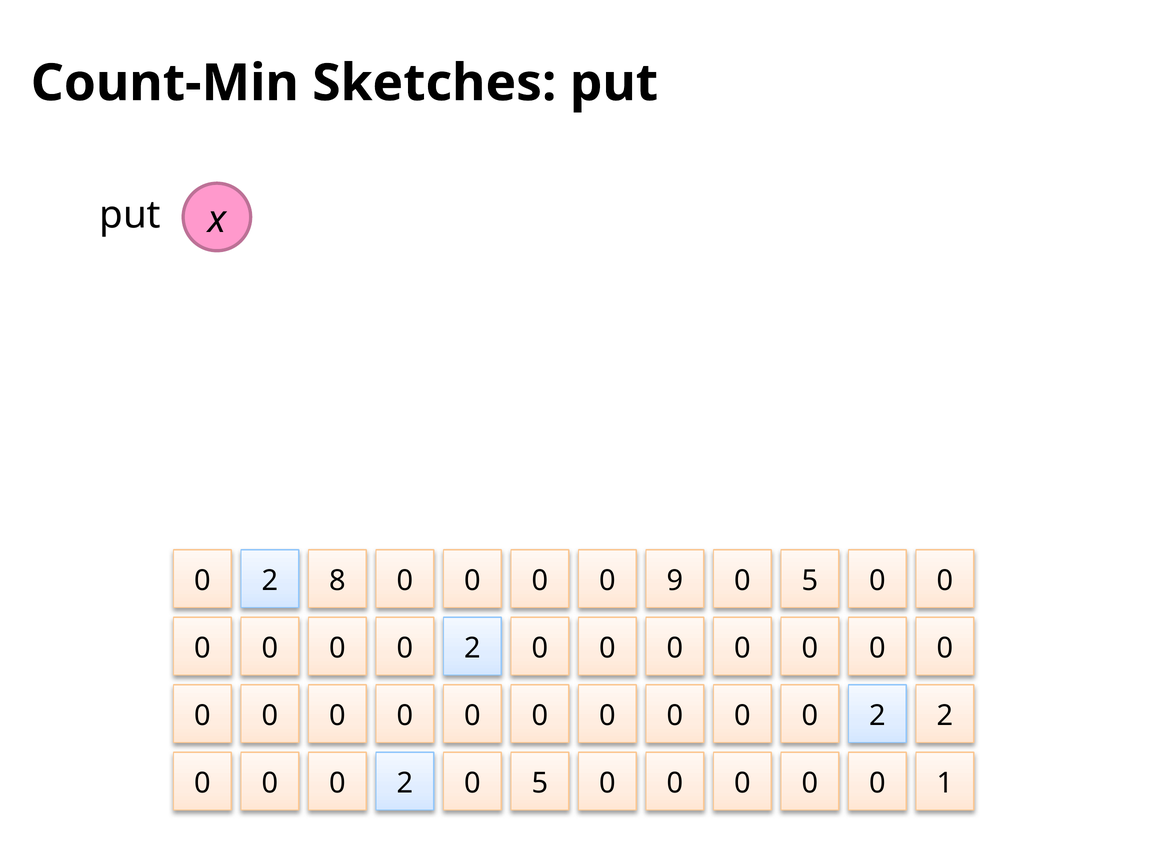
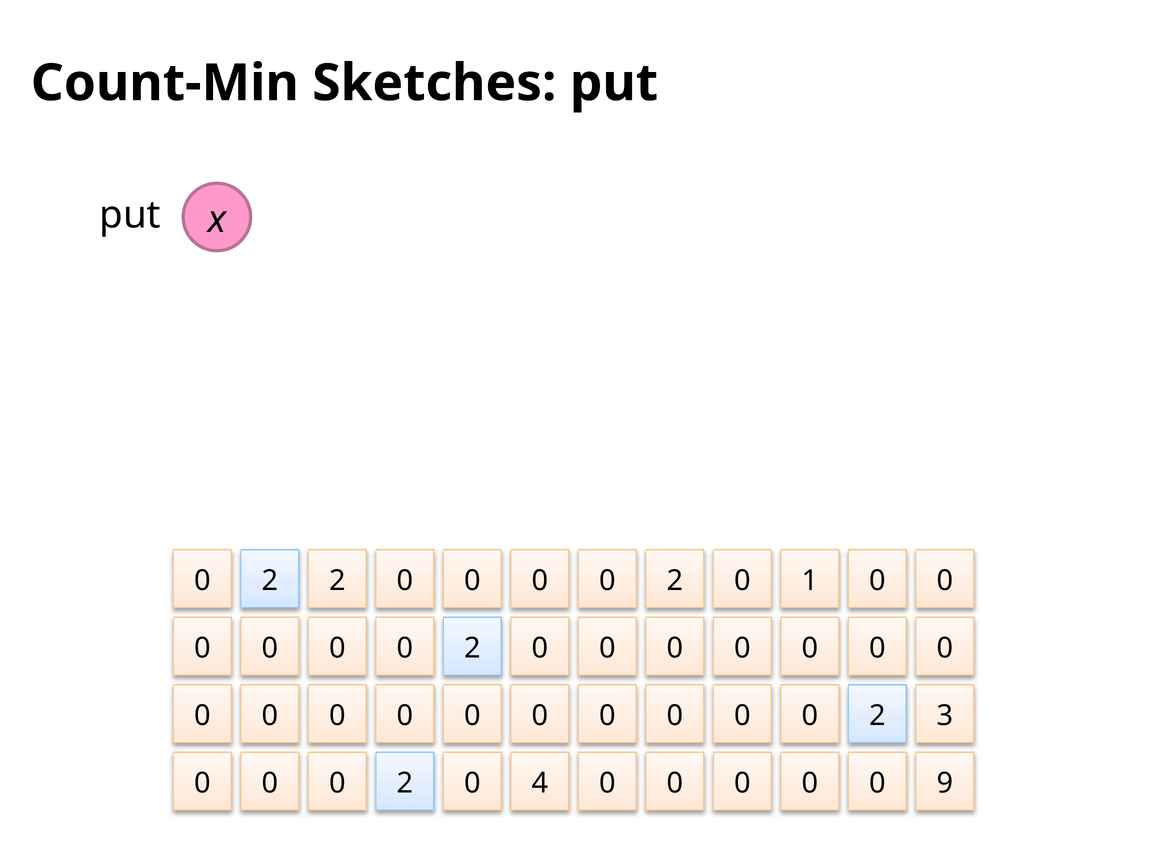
2 8: 8 -> 2
9 at (675, 580): 9 -> 2
5 at (810, 580): 5 -> 1
2 2: 2 -> 3
2 0 5: 5 -> 4
1: 1 -> 9
